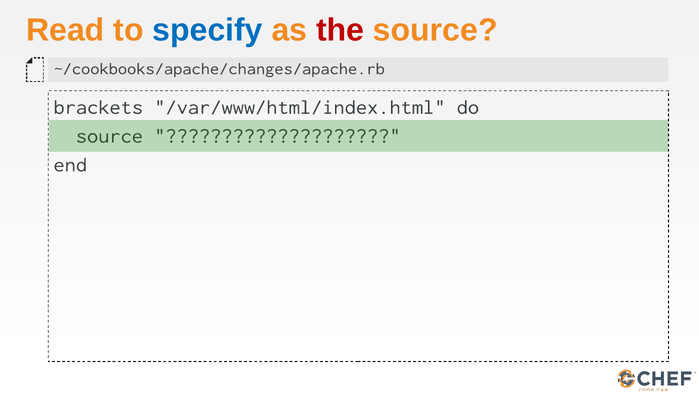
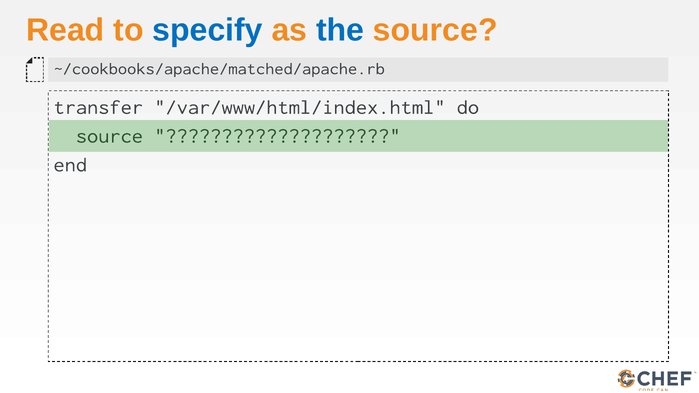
the colour: red -> blue
~/cookbooks/apache/changes/apache.rb: ~/cookbooks/apache/changes/apache.rb -> ~/cookbooks/apache/matched/apache.rb
brackets: brackets -> transfer
